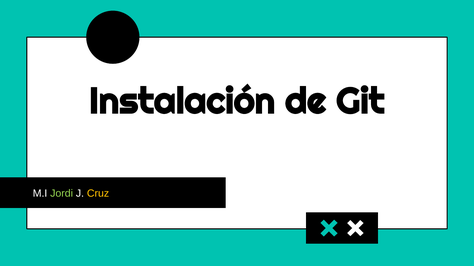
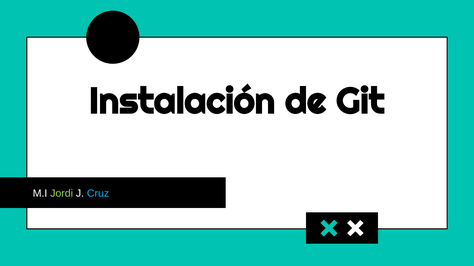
Cruz colour: yellow -> light blue
